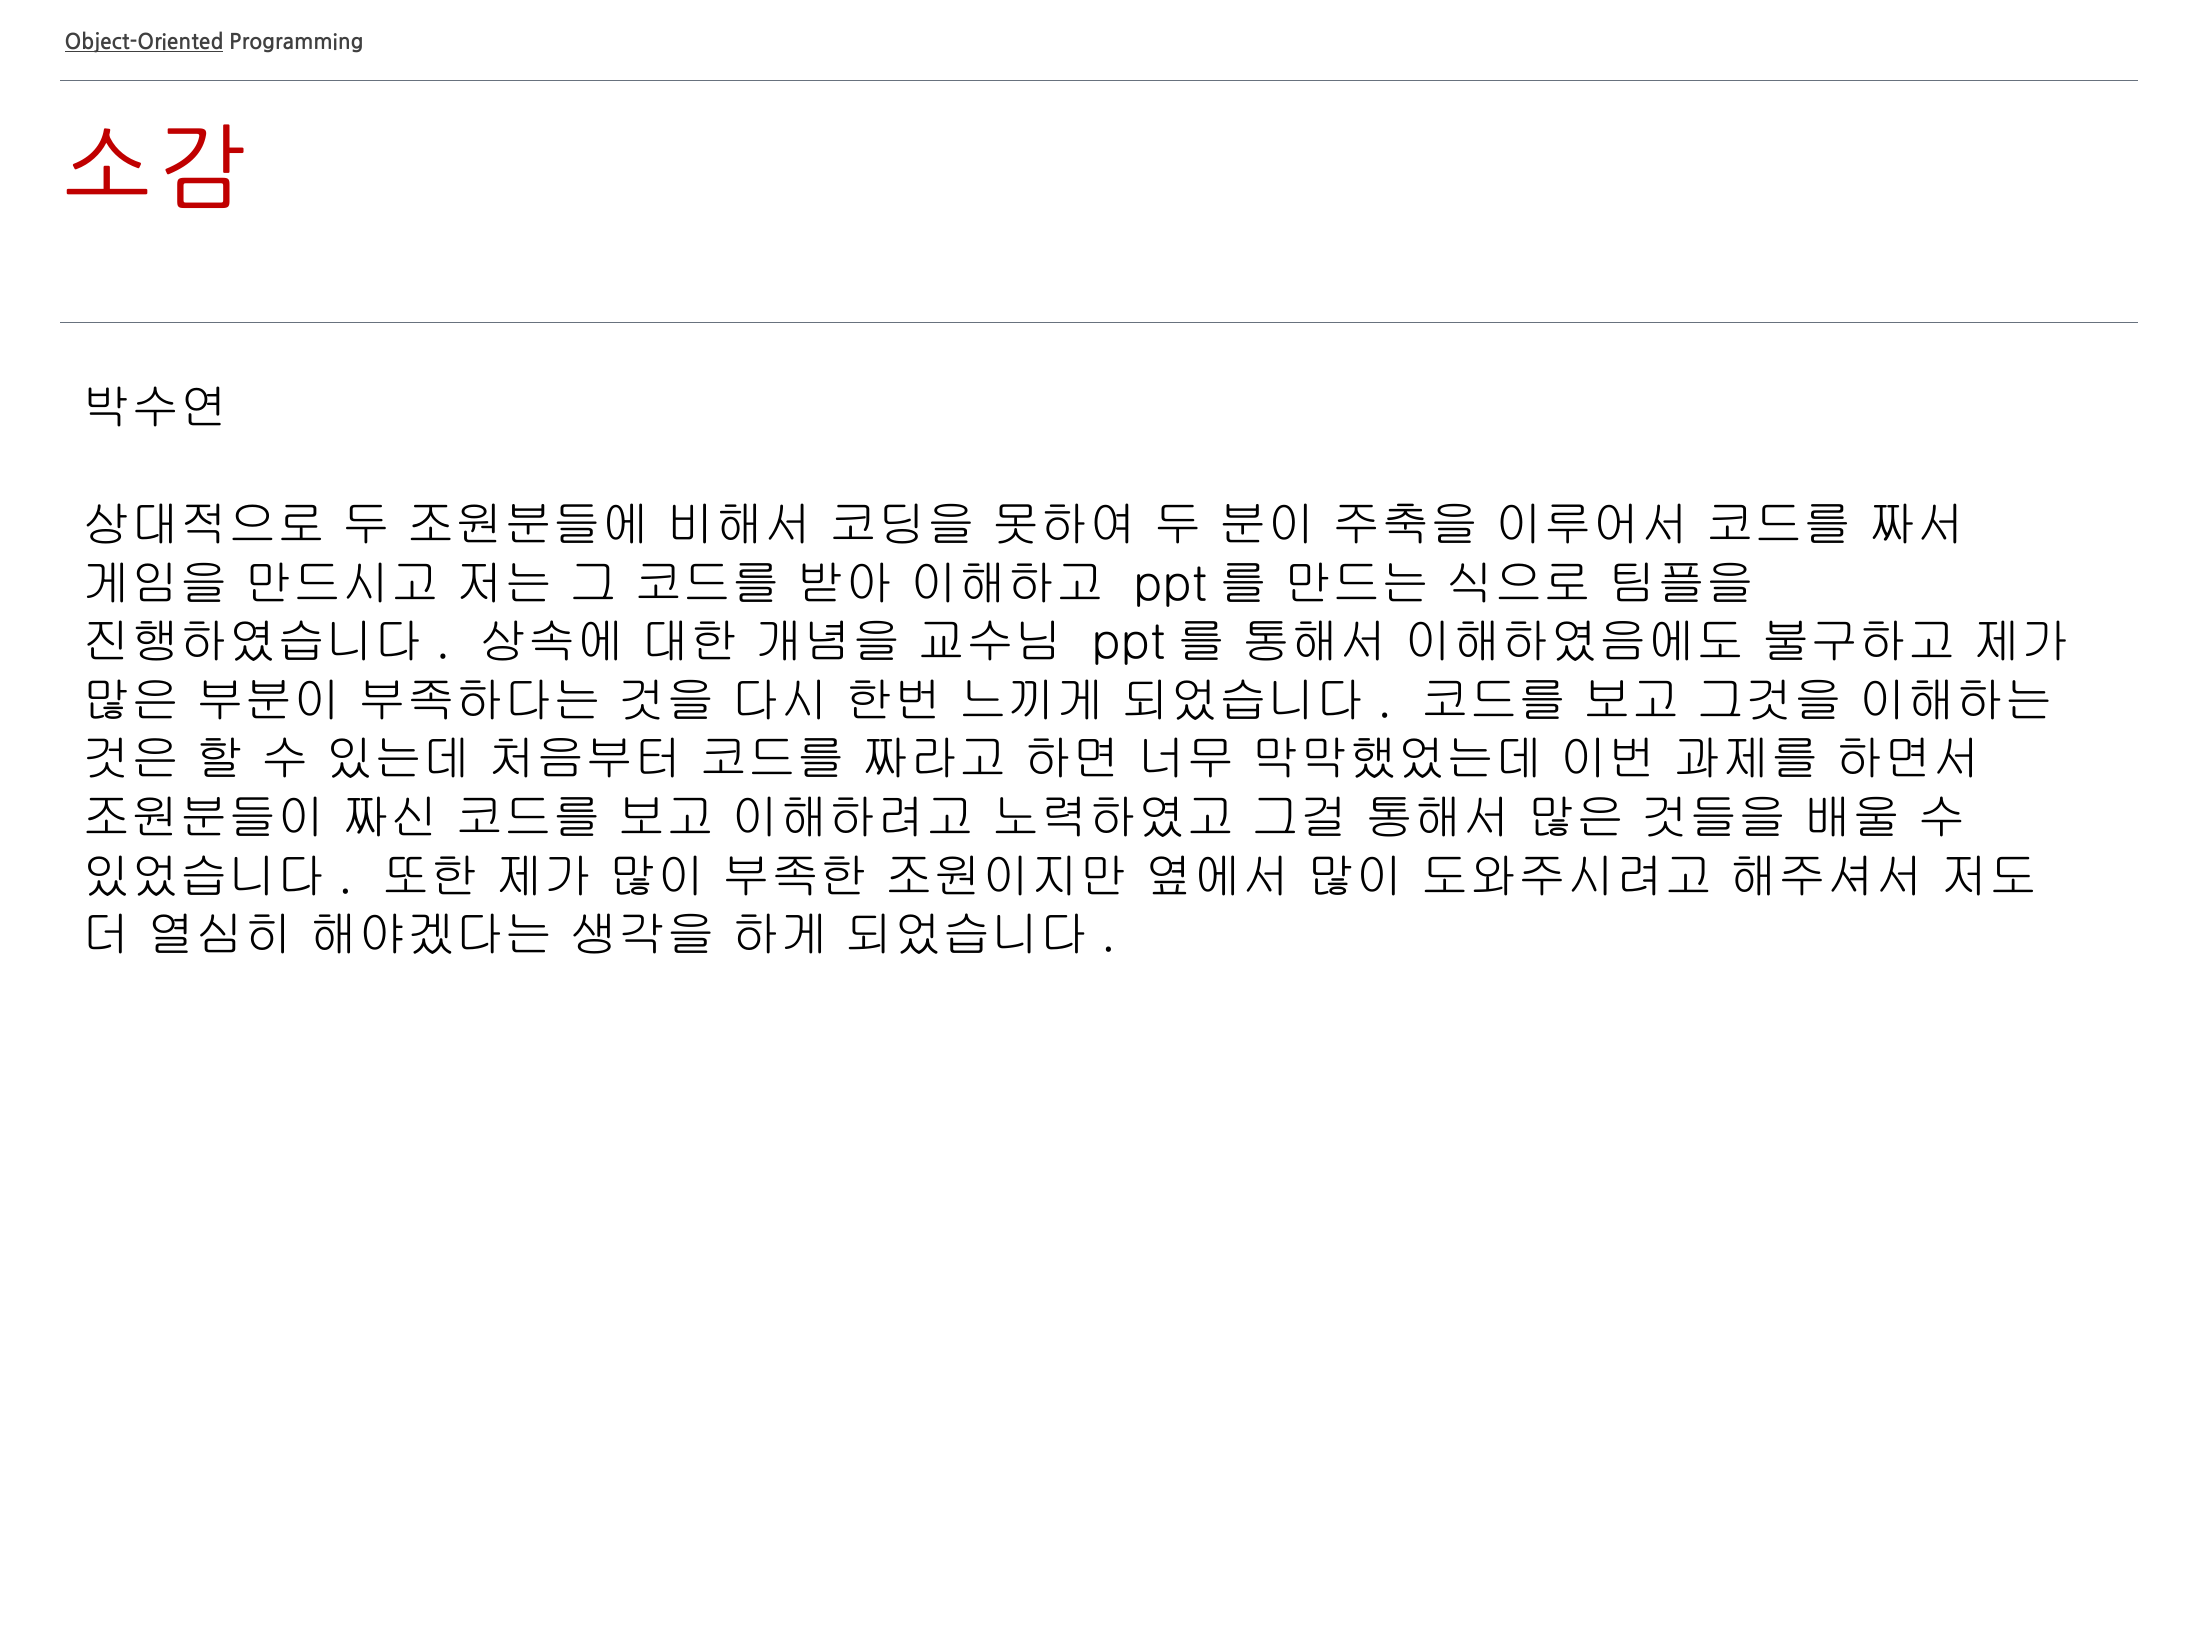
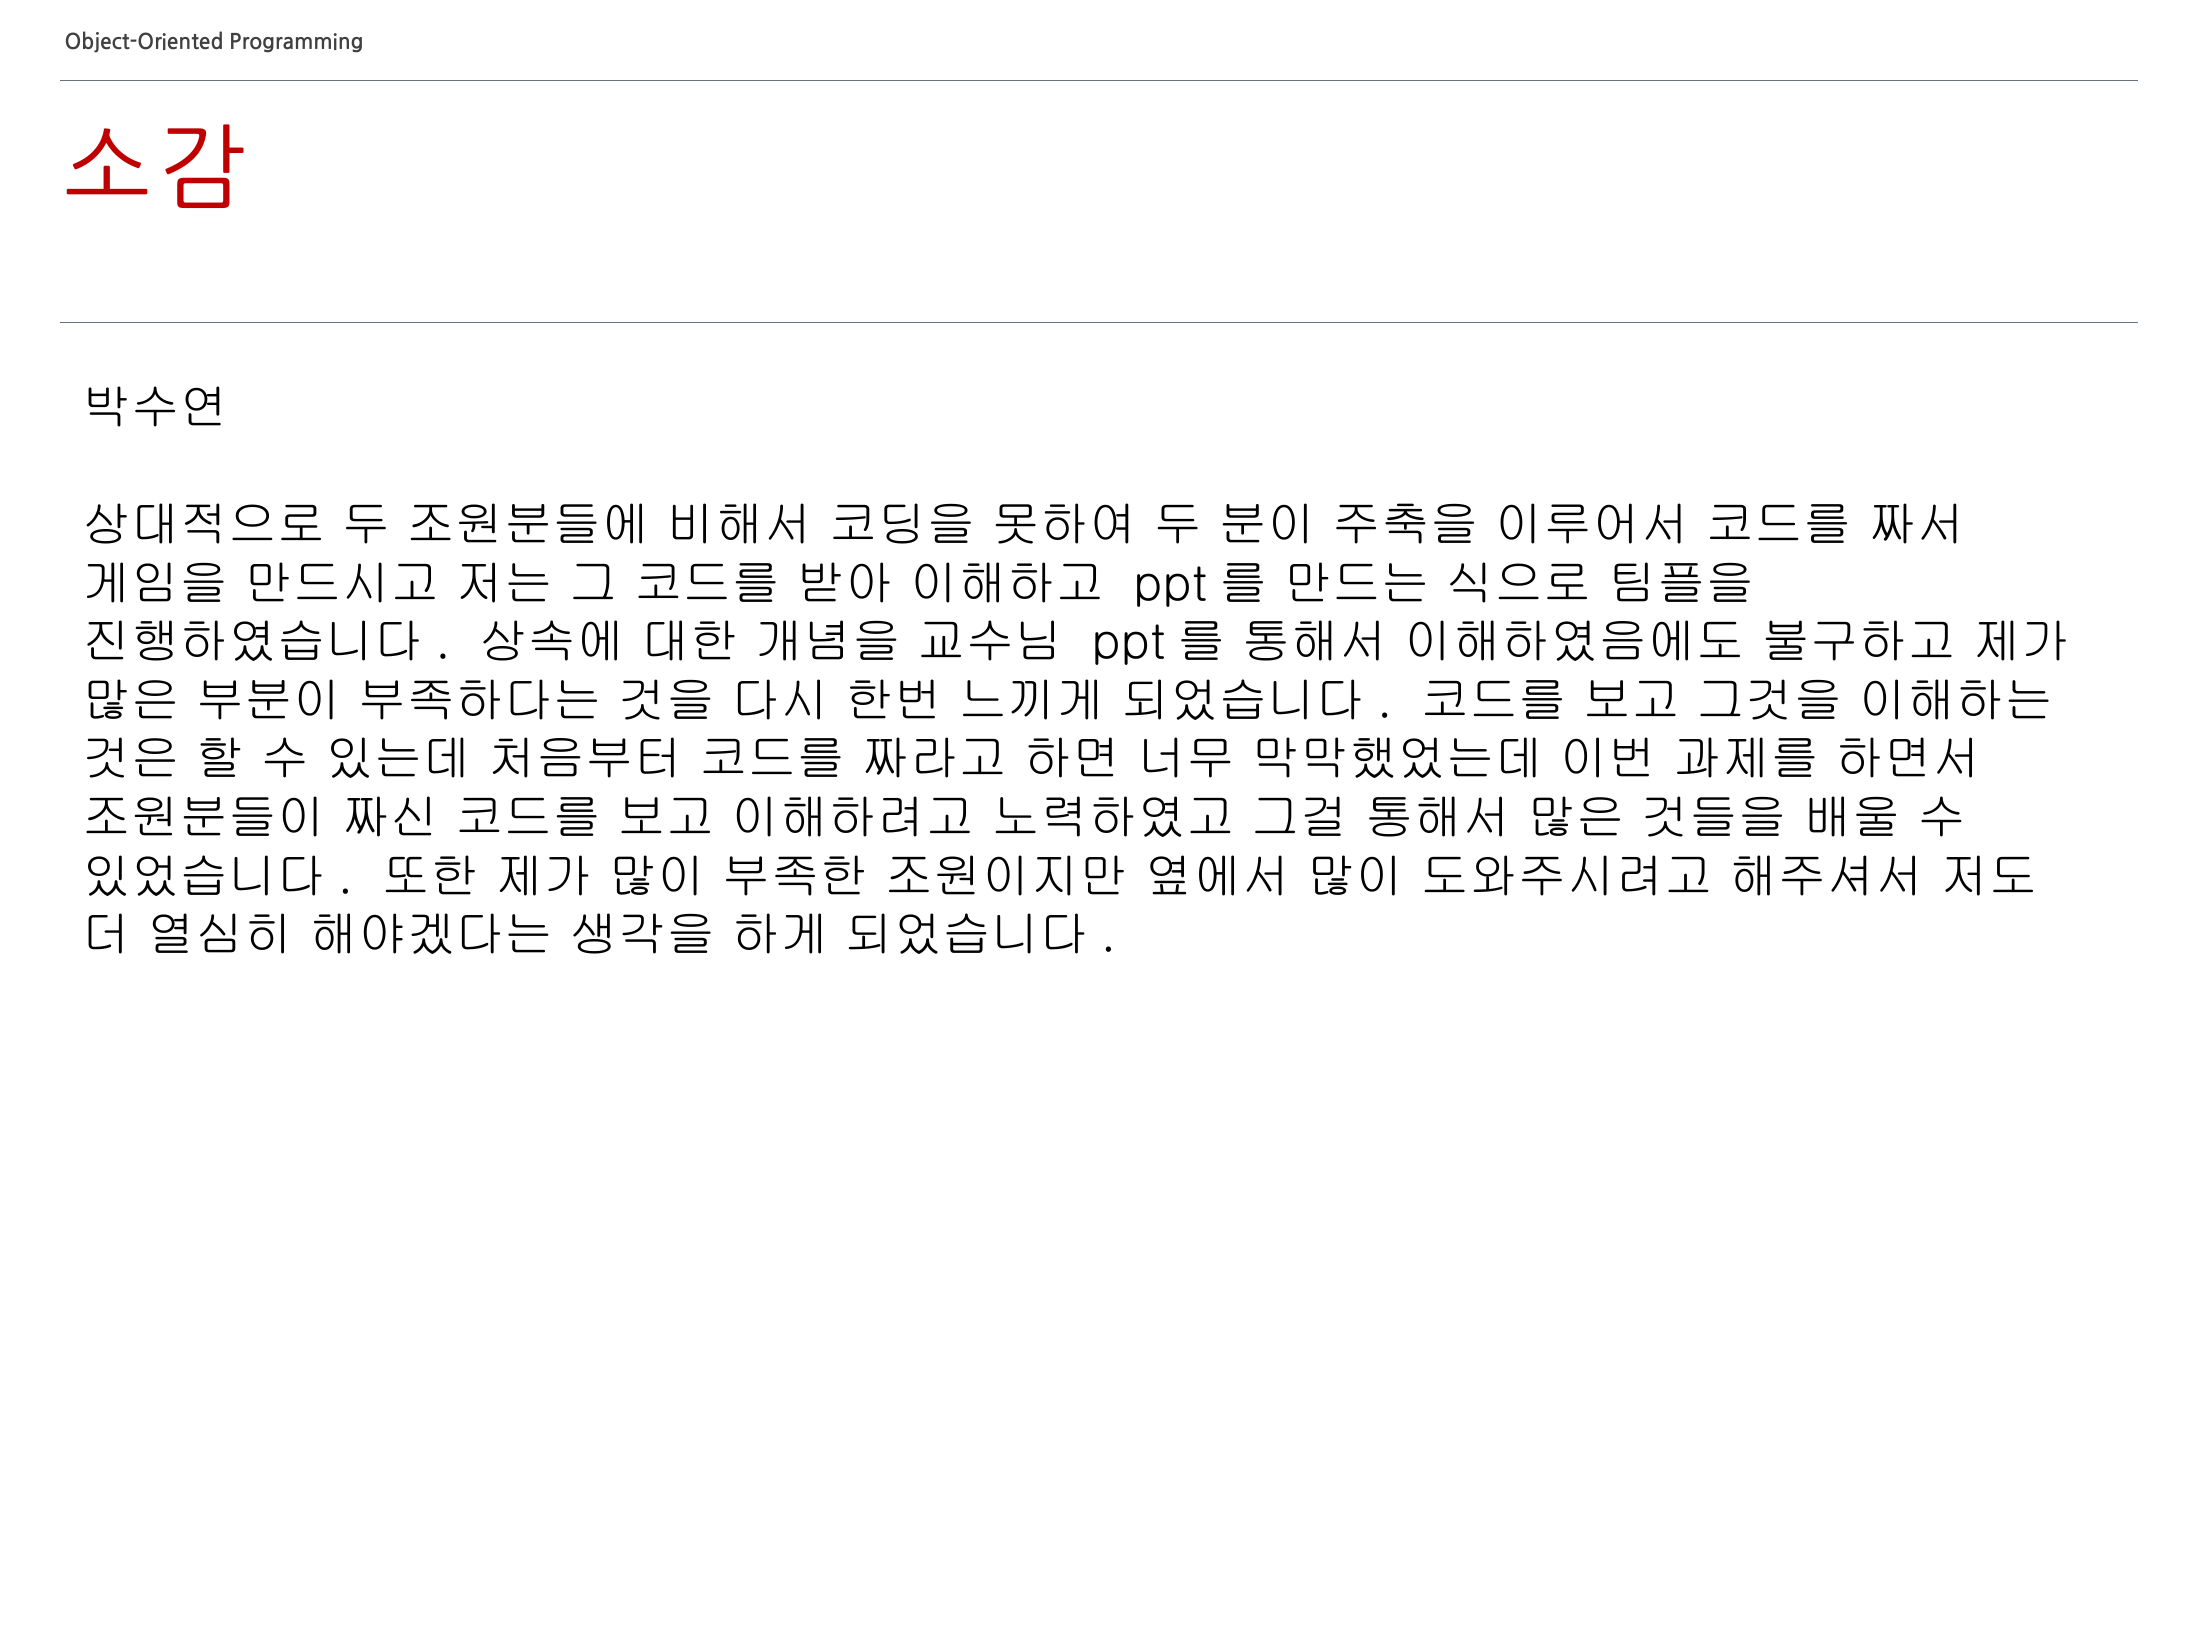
Object-Oriented underline: present -> none
